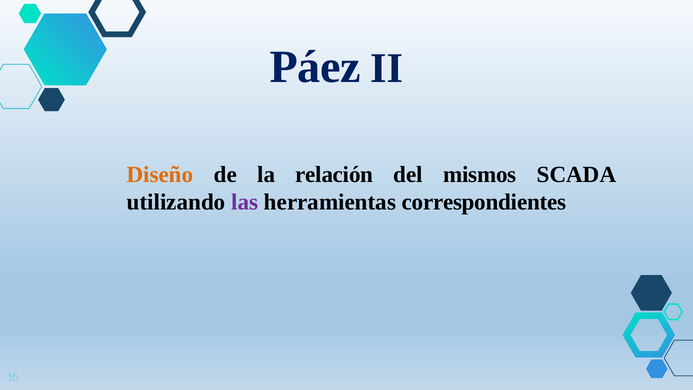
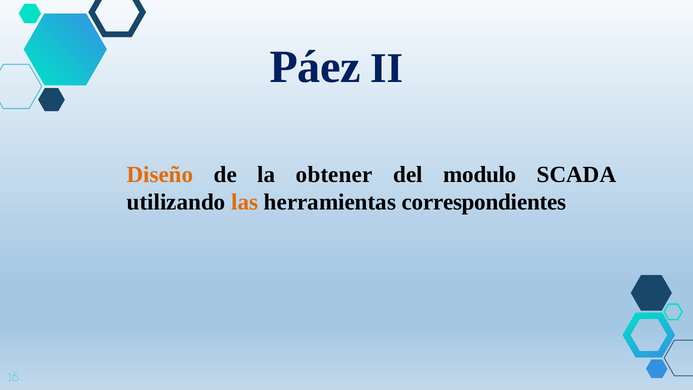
relación: relación -> obtener
mismos: mismos -> modulo
las colour: purple -> orange
